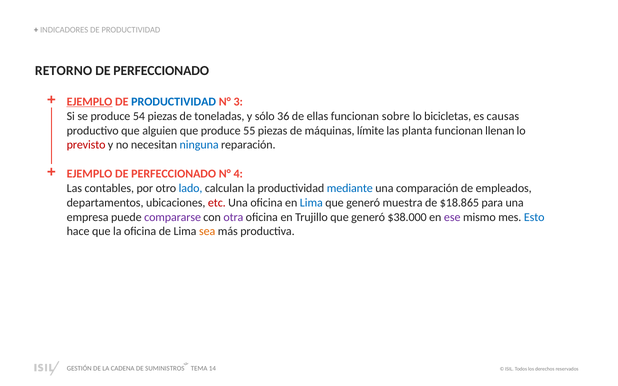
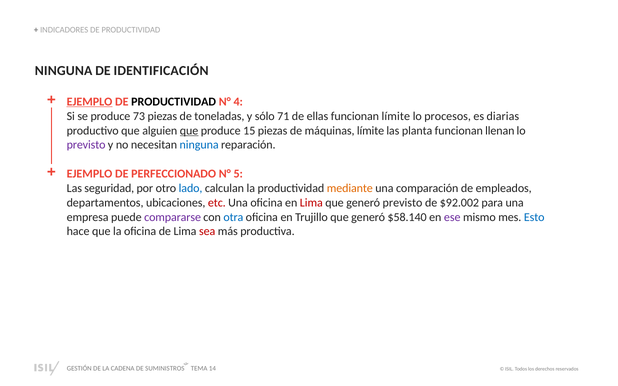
RETORNO at (64, 71): RETORNO -> NINGUNA
PERFECCIONADO at (161, 71): PERFECCIONADO -> IDENTIFICACIÓN
PRODUCTIVIDAD at (174, 102) colour: blue -> black
3: 3 -> 4
54: 54 -> 73
36: 36 -> 71
funcionan sobre: sobre -> límite
bicicletas: bicicletas -> procesos
causas: causas -> diarias
que at (189, 131) underline: none -> present
55: 55 -> 15
previsto at (86, 145) colour: red -> purple
4: 4 -> 5
contables: contables -> seguridad
mediante colour: blue -> orange
Lima at (311, 203) colour: blue -> red
generó muestra: muestra -> previsto
$18.865: $18.865 -> $92.002
otra colour: purple -> blue
$38.000: $38.000 -> $58.140
sea colour: orange -> red
